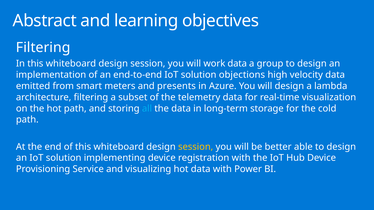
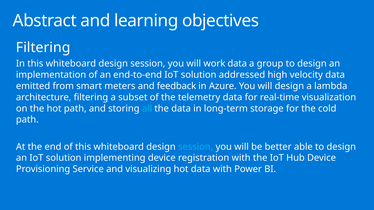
objections: objections -> addressed
presents: presents -> feedback
session at (196, 147) colour: yellow -> light blue
